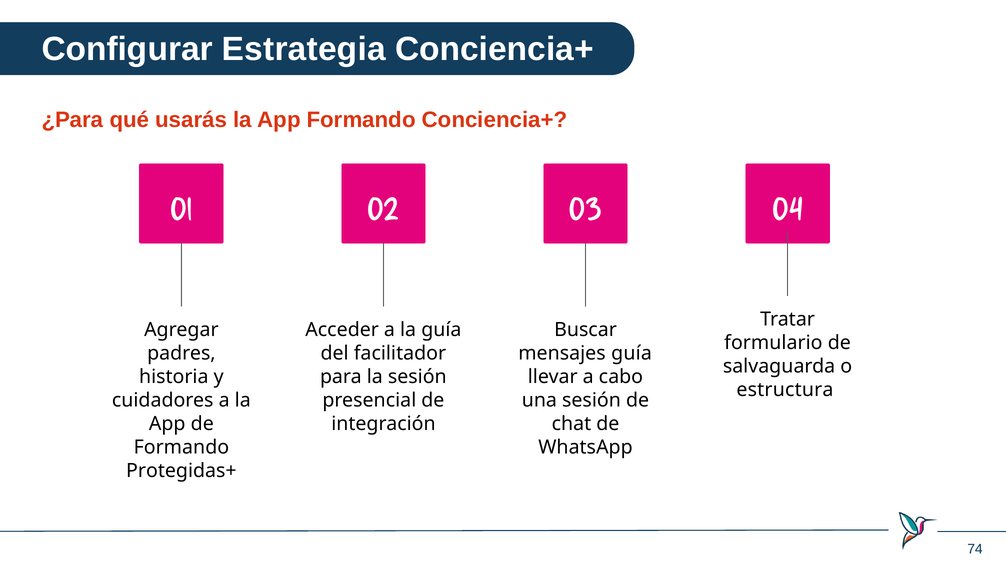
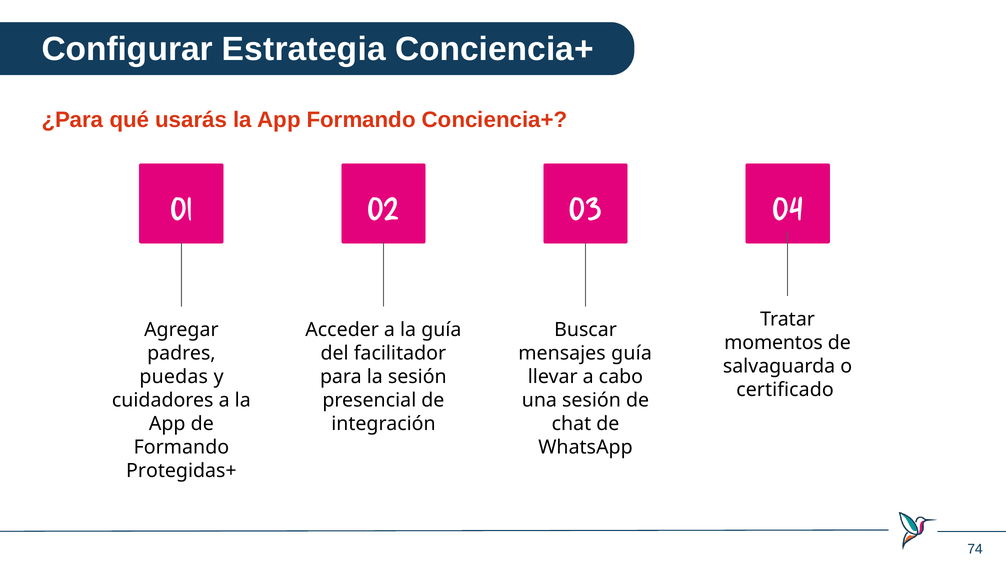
formulario: formulario -> momentos
historia: historia -> puedas
estructura: estructura -> certificado
